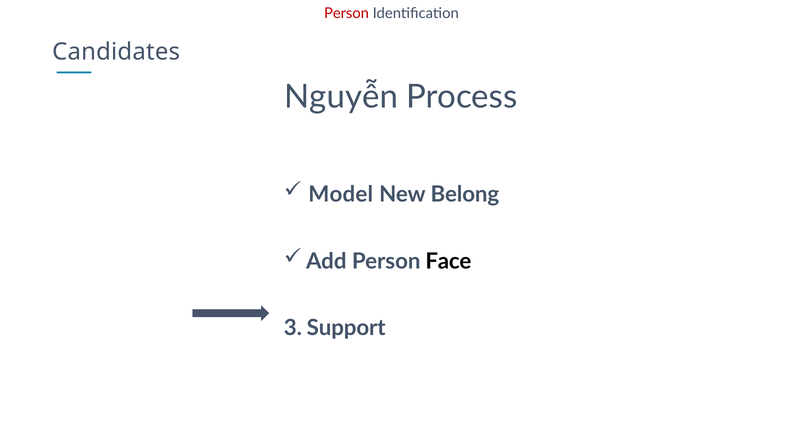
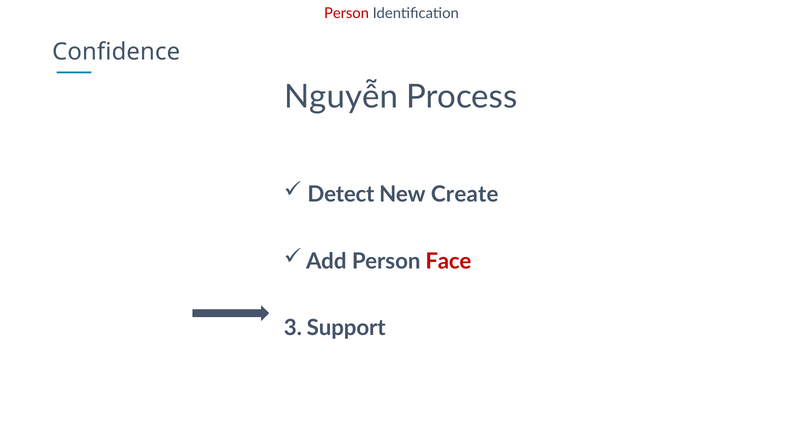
Candidates: Candidates -> Confidence
Model: Model -> Detect
Belong: Belong -> Create
Face colour: black -> red
